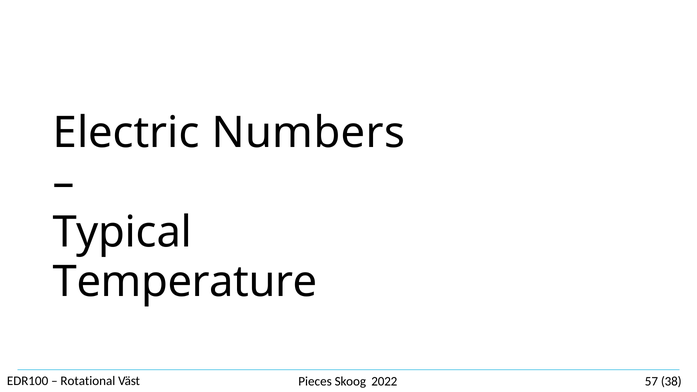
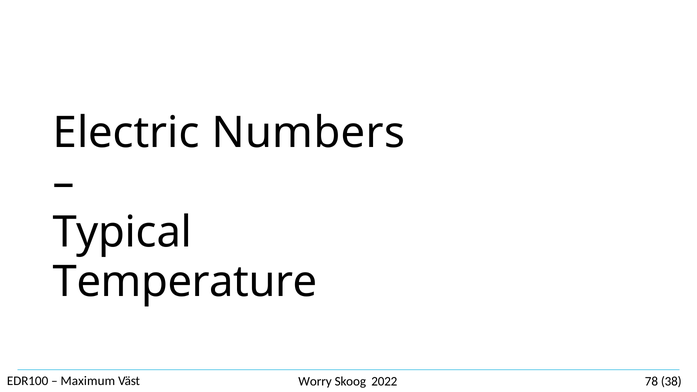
Rotational: Rotational -> Maximum
Pieces: Pieces -> Worry
57: 57 -> 78
